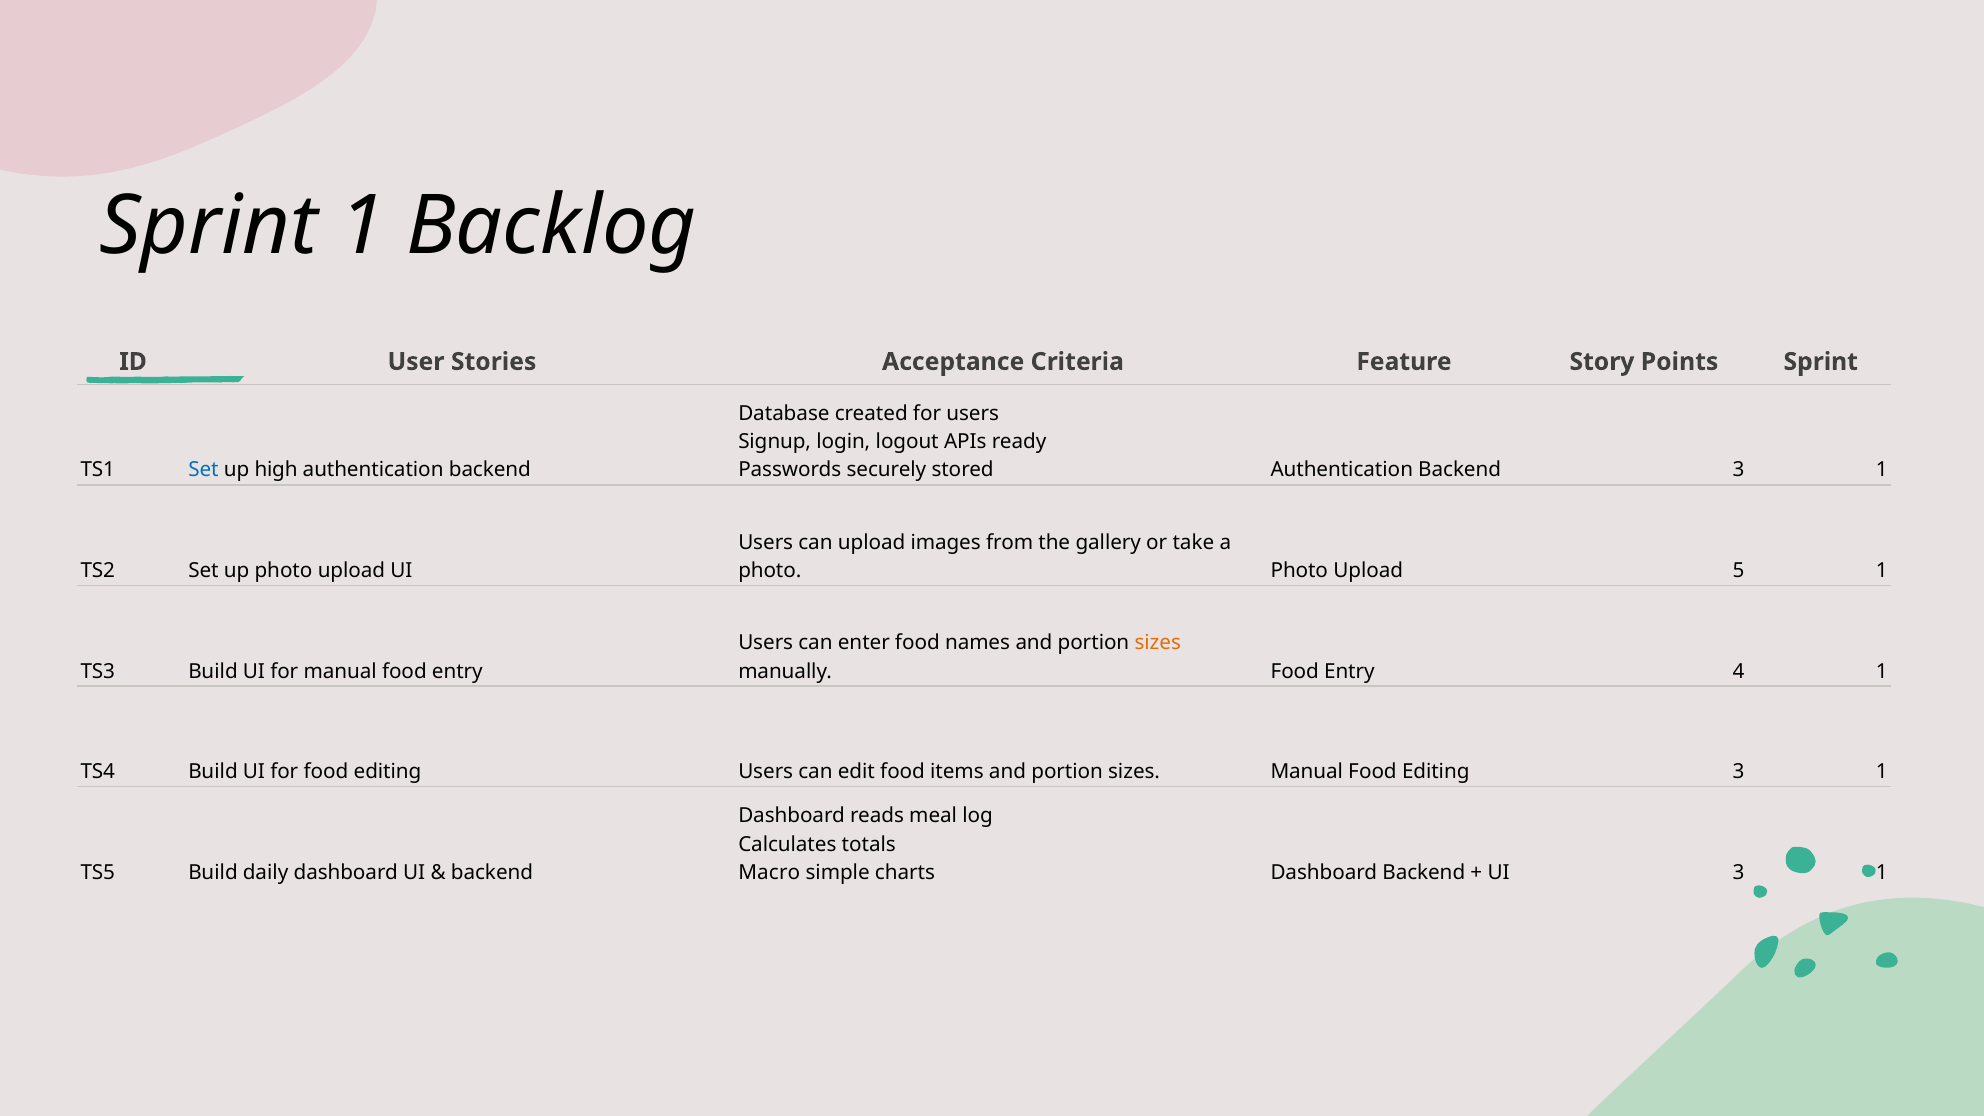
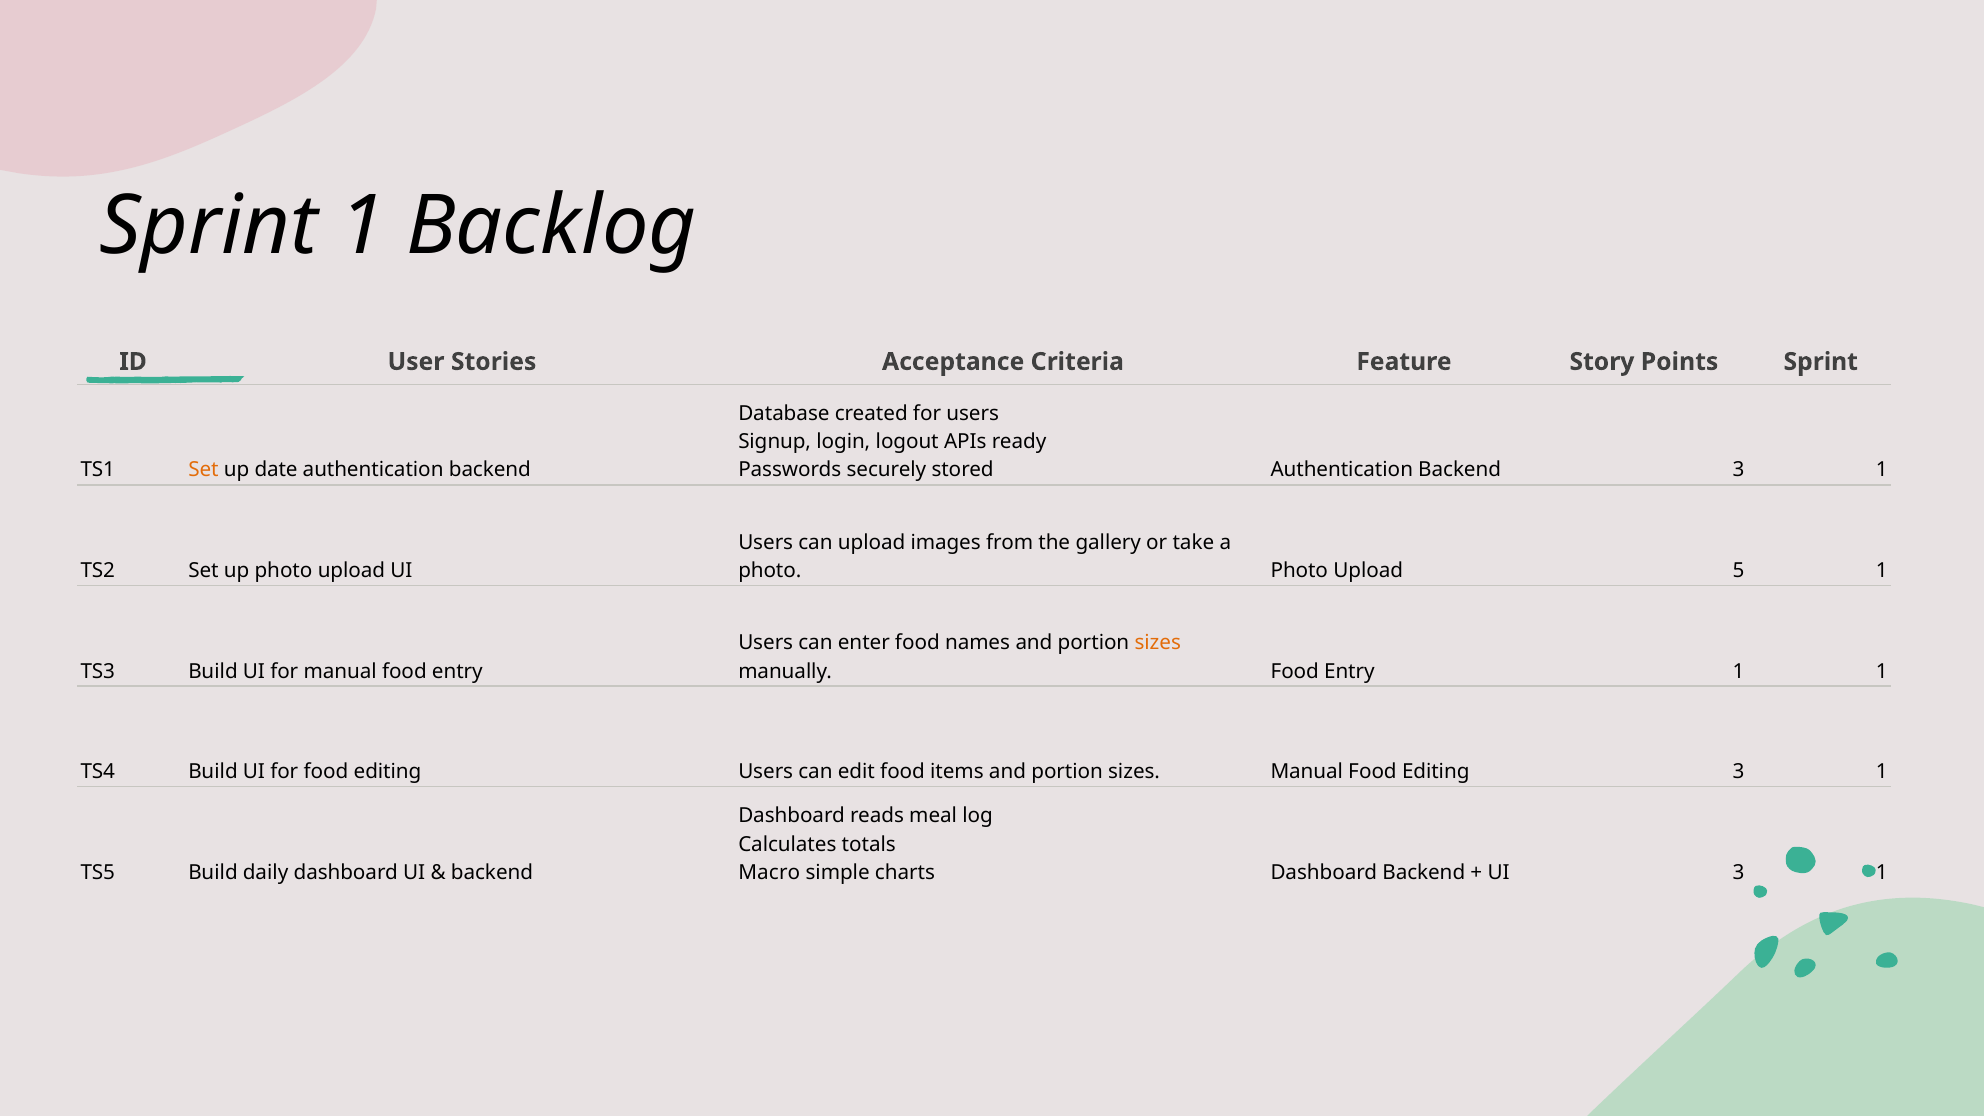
Set at (204, 470) colour: blue -> orange
high: high -> date
Entry 4: 4 -> 1
